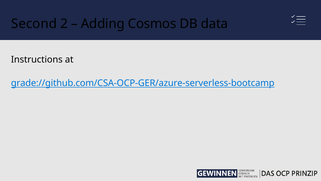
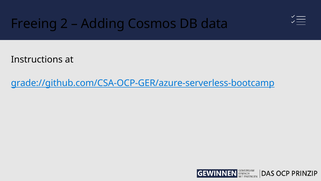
Second: Second -> Freeing
